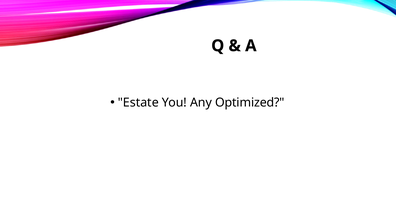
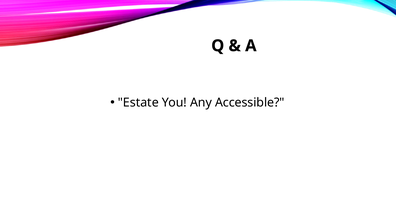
Optimized: Optimized -> Accessible
